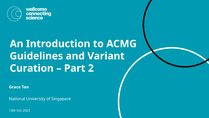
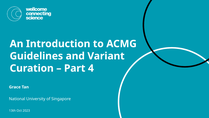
2: 2 -> 4
